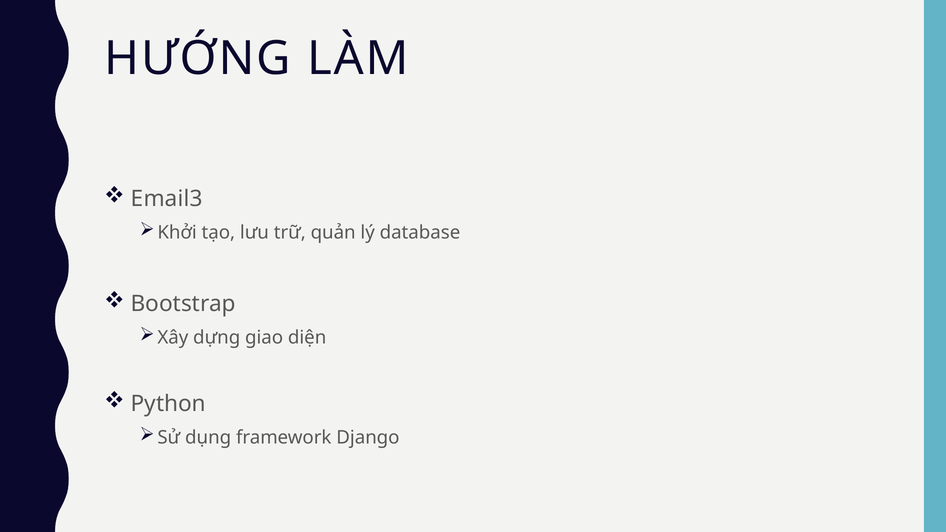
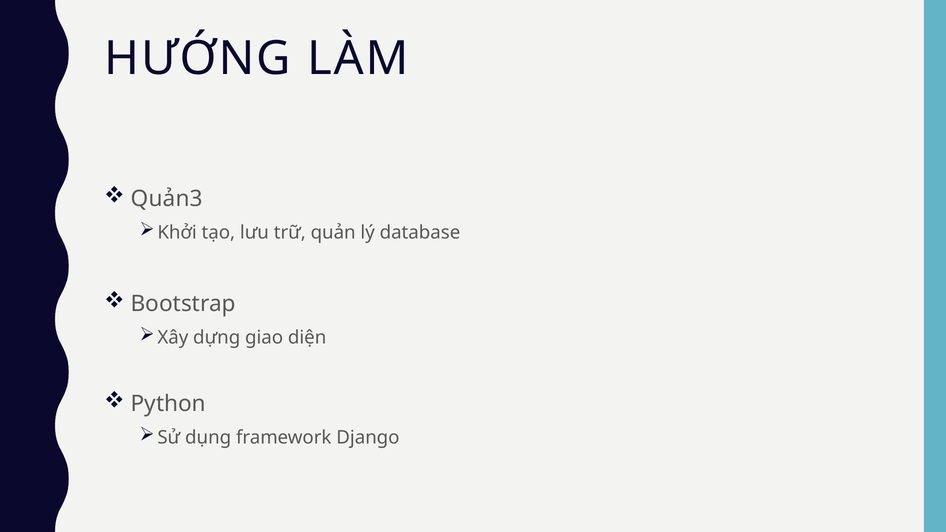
Email3: Email3 -> Quản3
